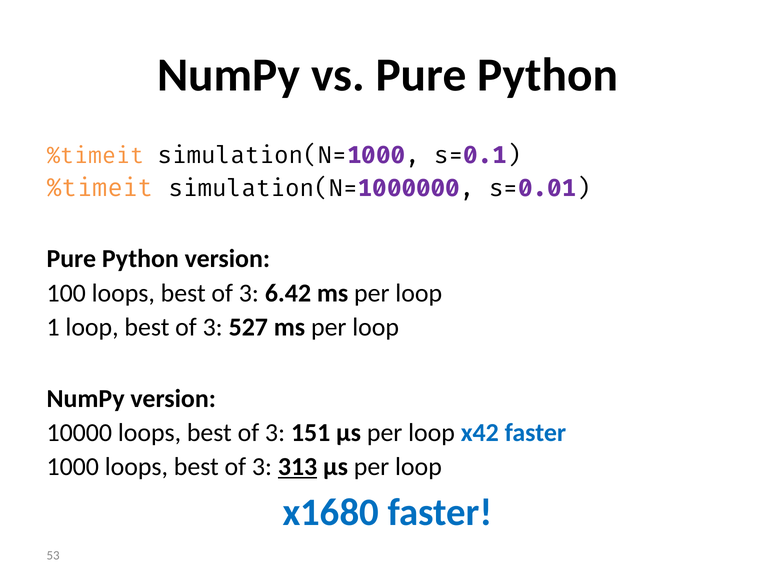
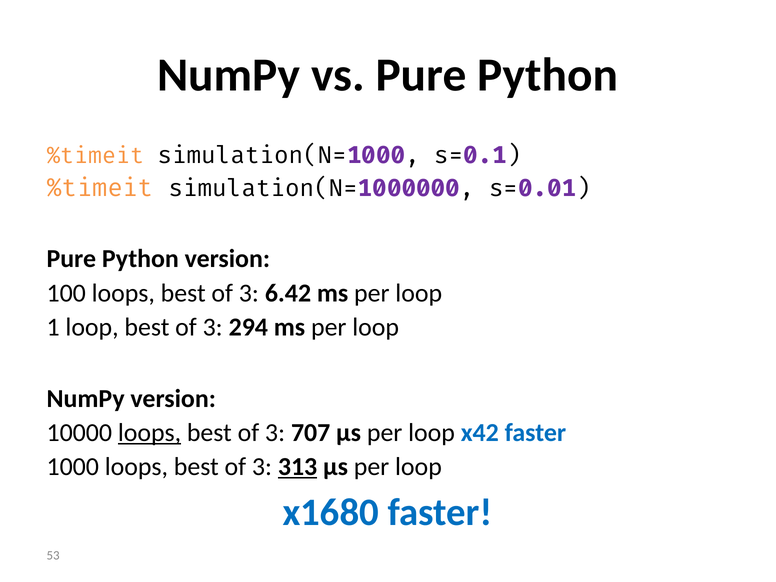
527: 527 -> 294
loops at (150, 433) underline: none -> present
151: 151 -> 707
